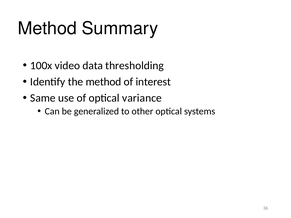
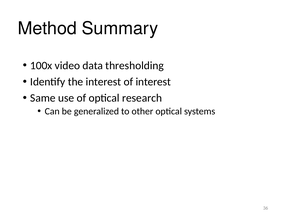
the method: method -> interest
variance: variance -> research
